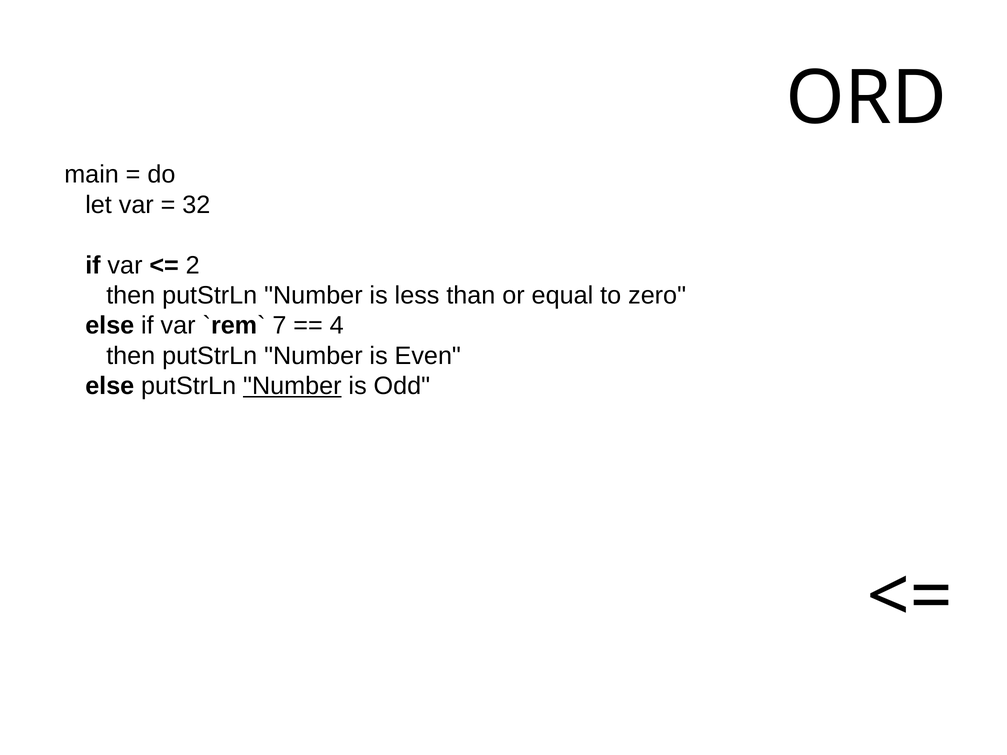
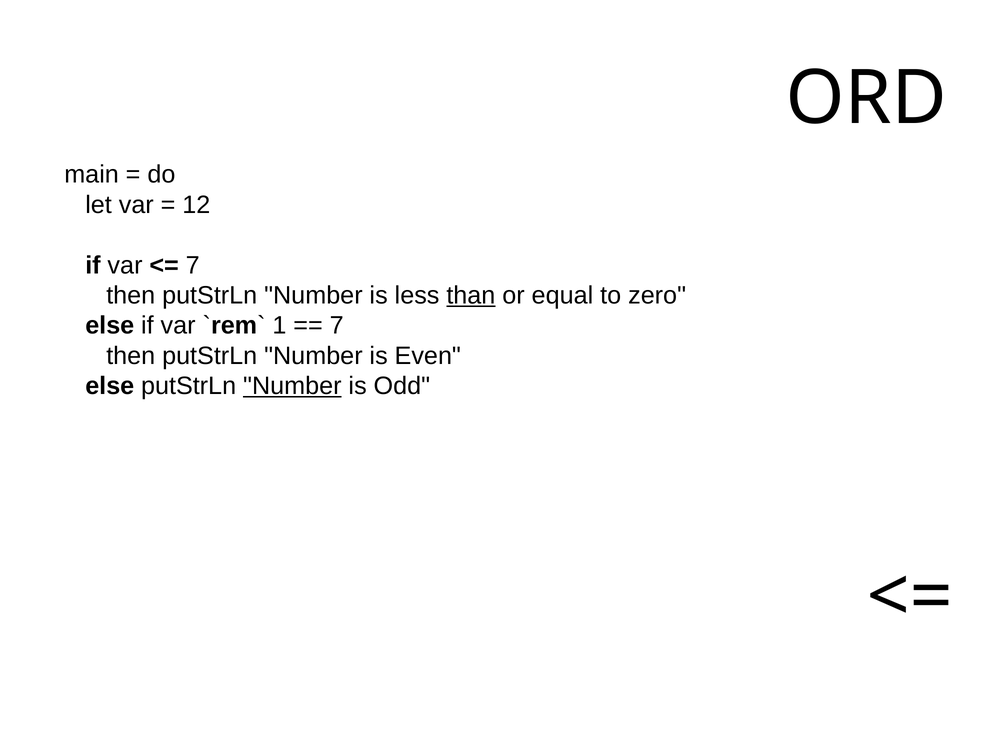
32: 32 -> 12
2 at (193, 265): 2 -> 7
than underline: none -> present
7: 7 -> 1
4 at (337, 326): 4 -> 7
